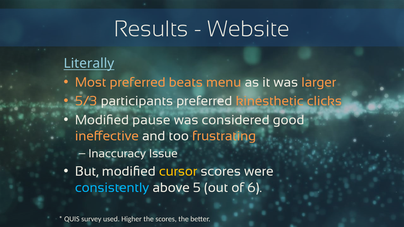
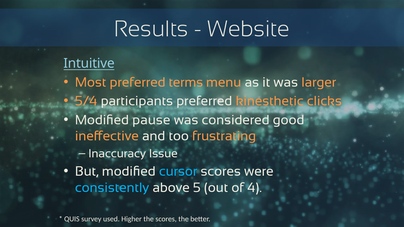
Literally: Literally -> Intuitive
beats: beats -> terms
5/3: 5/3 -> 5/4
cursor colour: yellow -> light blue
6: 6 -> 4
